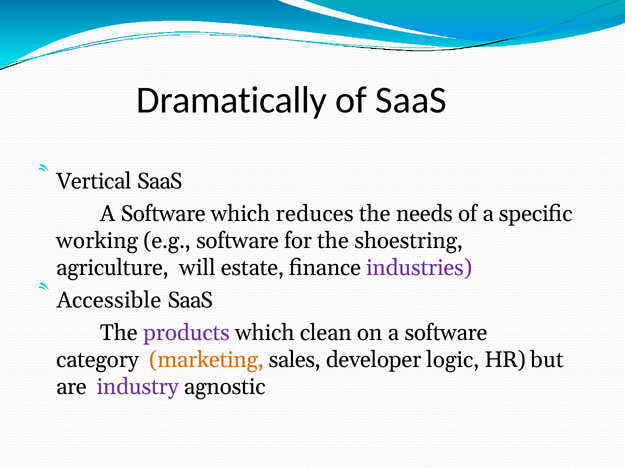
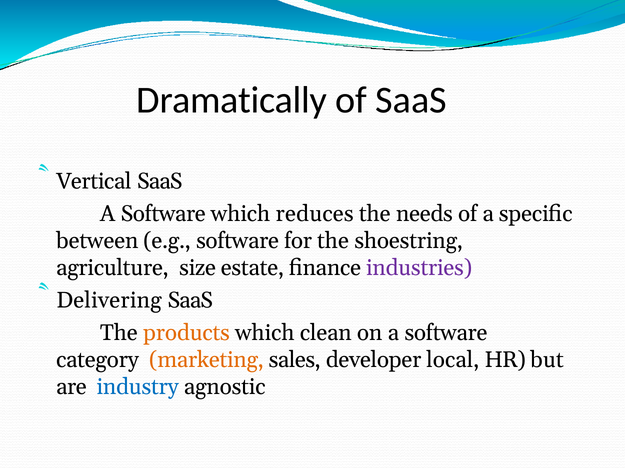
working: working -> between
will: will -> size
Accessible: Accessible -> Delivering
products colour: purple -> orange
logic: logic -> local
industry colour: purple -> blue
